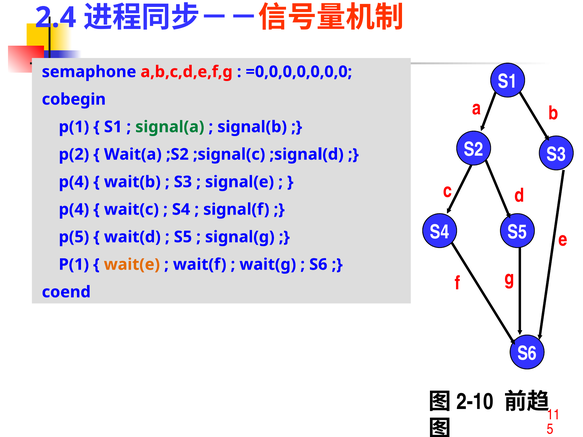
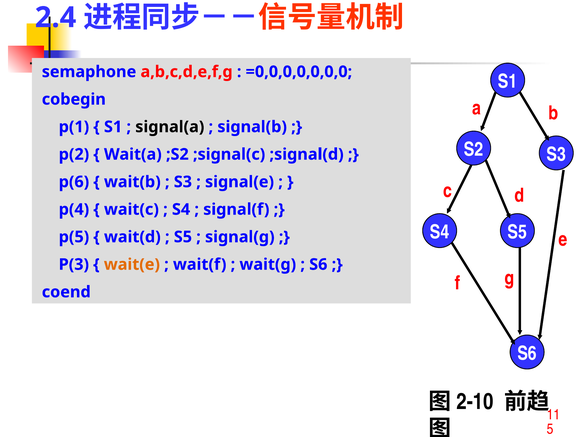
signal(a colour: green -> black
p(4 at (74, 182): p(4 -> p(6
P(1 at (74, 265): P(1 -> P(3
